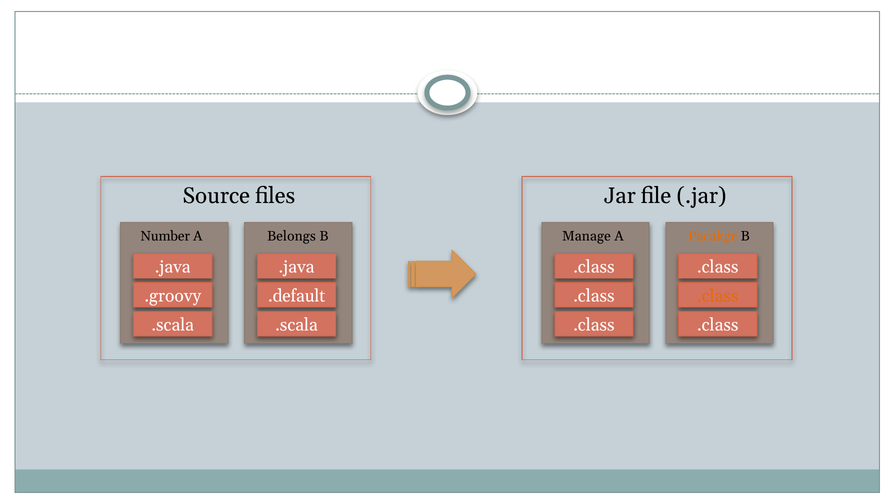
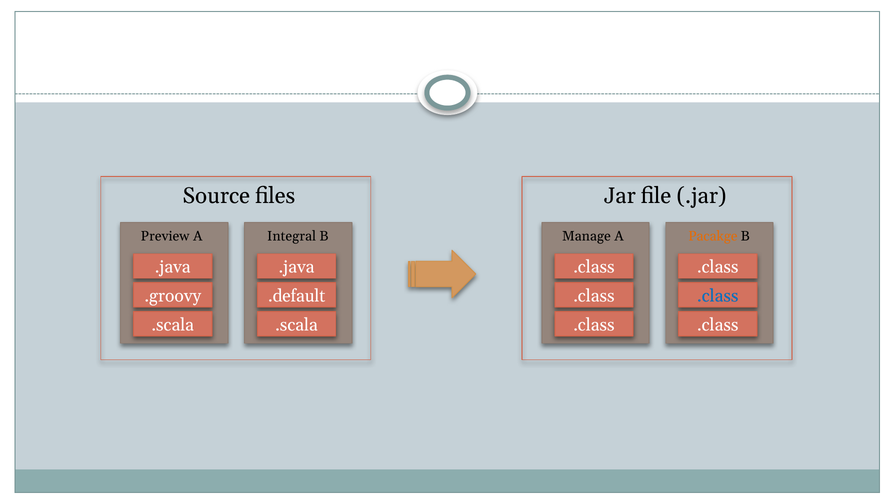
Number: Number -> Preview
Belongs: Belongs -> Integral
.class at (718, 296) colour: orange -> blue
